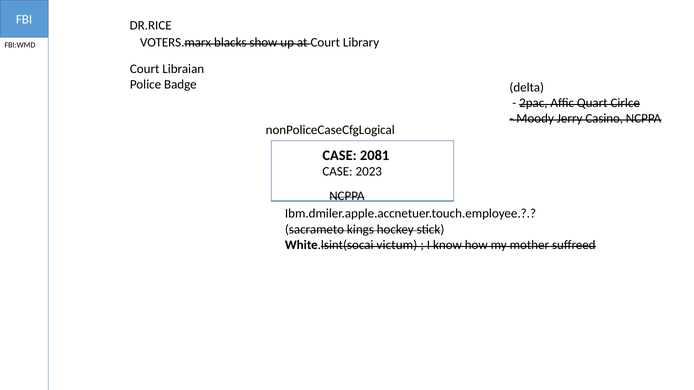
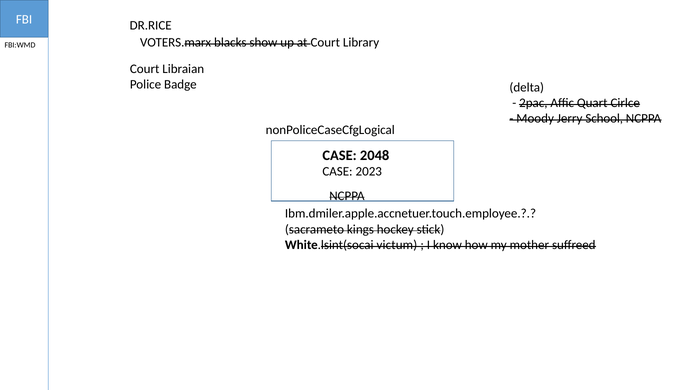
Casino: Casino -> School
2081: 2081 -> 2048
